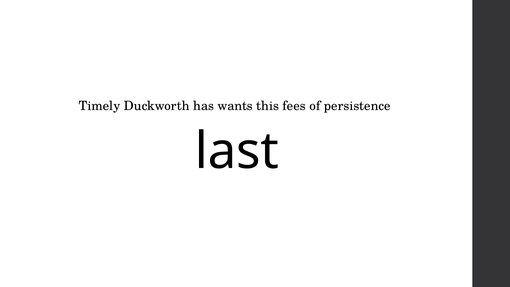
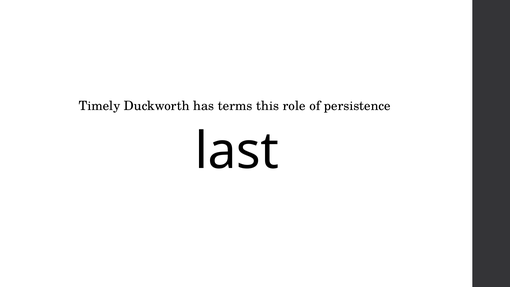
wants: wants -> terms
fees: fees -> role
